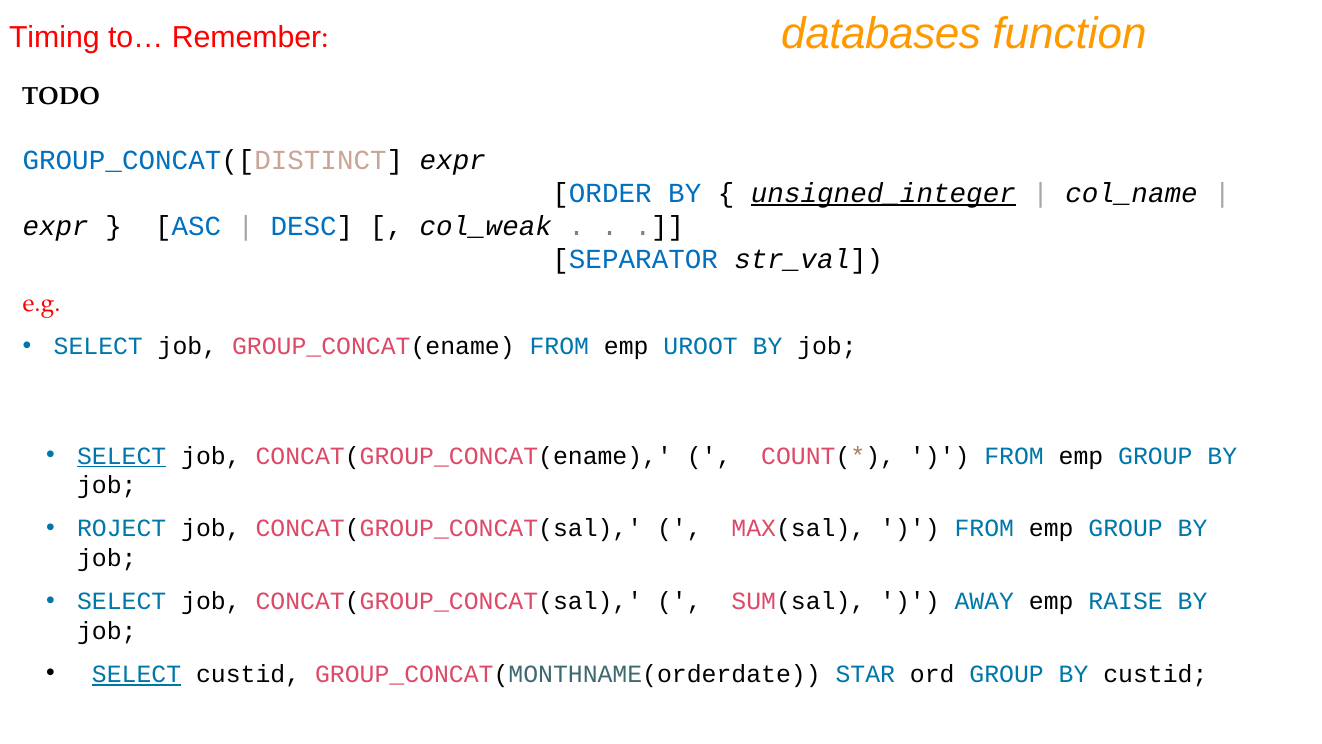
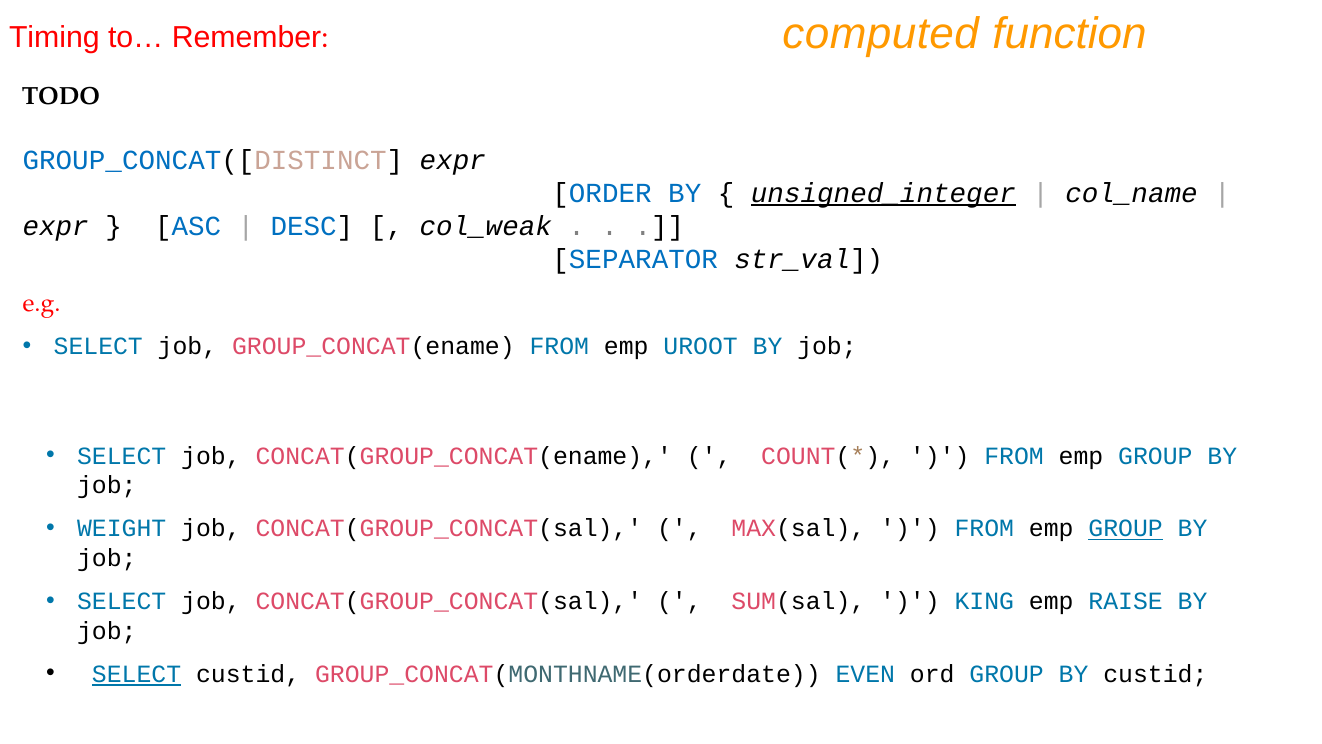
databases: databases -> computed
SELECT at (122, 456) underline: present -> none
ROJECT: ROJECT -> WEIGHT
GROUP at (1126, 528) underline: none -> present
AWAY: AWAY -> KING
STAR: STAR -> EVEN
